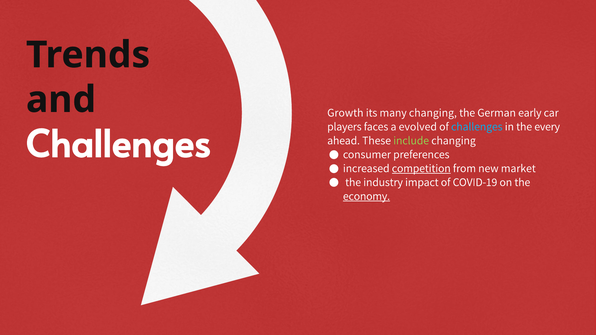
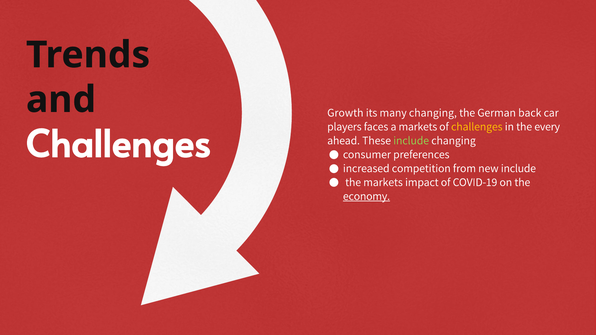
early: early -> back
a evolved: evolved -> markets
challenges at (477, 127) colour: light blue -> yellow
competition underline: present -> none
new market: market -> include
the industry: industry -> markets
